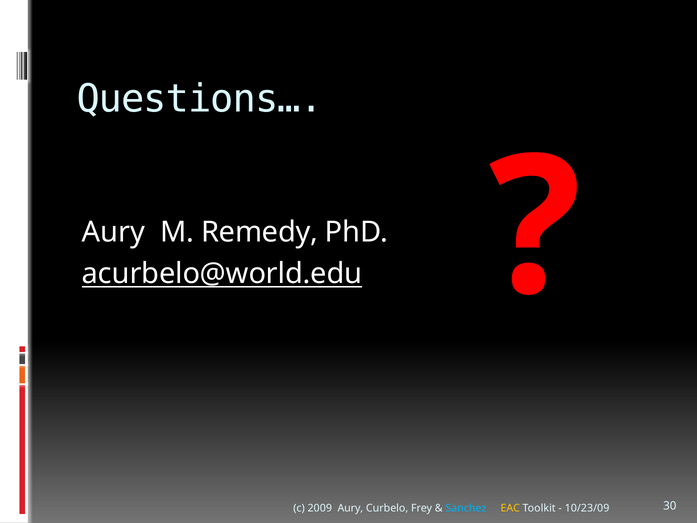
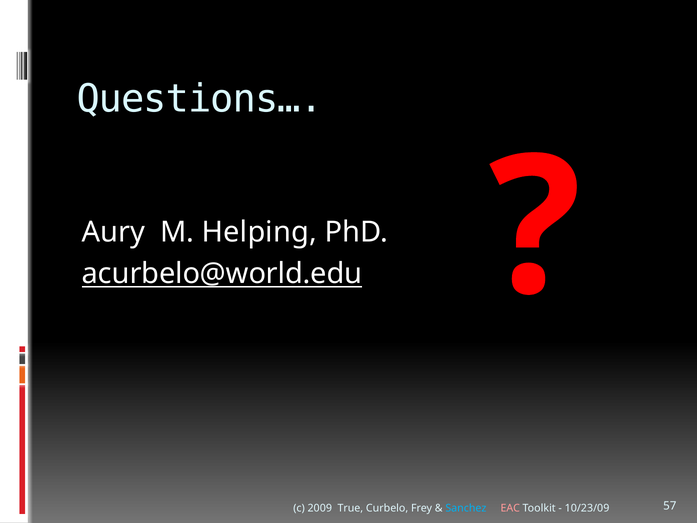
Remedy: Remedy -> Helping
2009 Aury: Aury -> True
EAC colour: yellow -> pink
30: 30 -> 57
